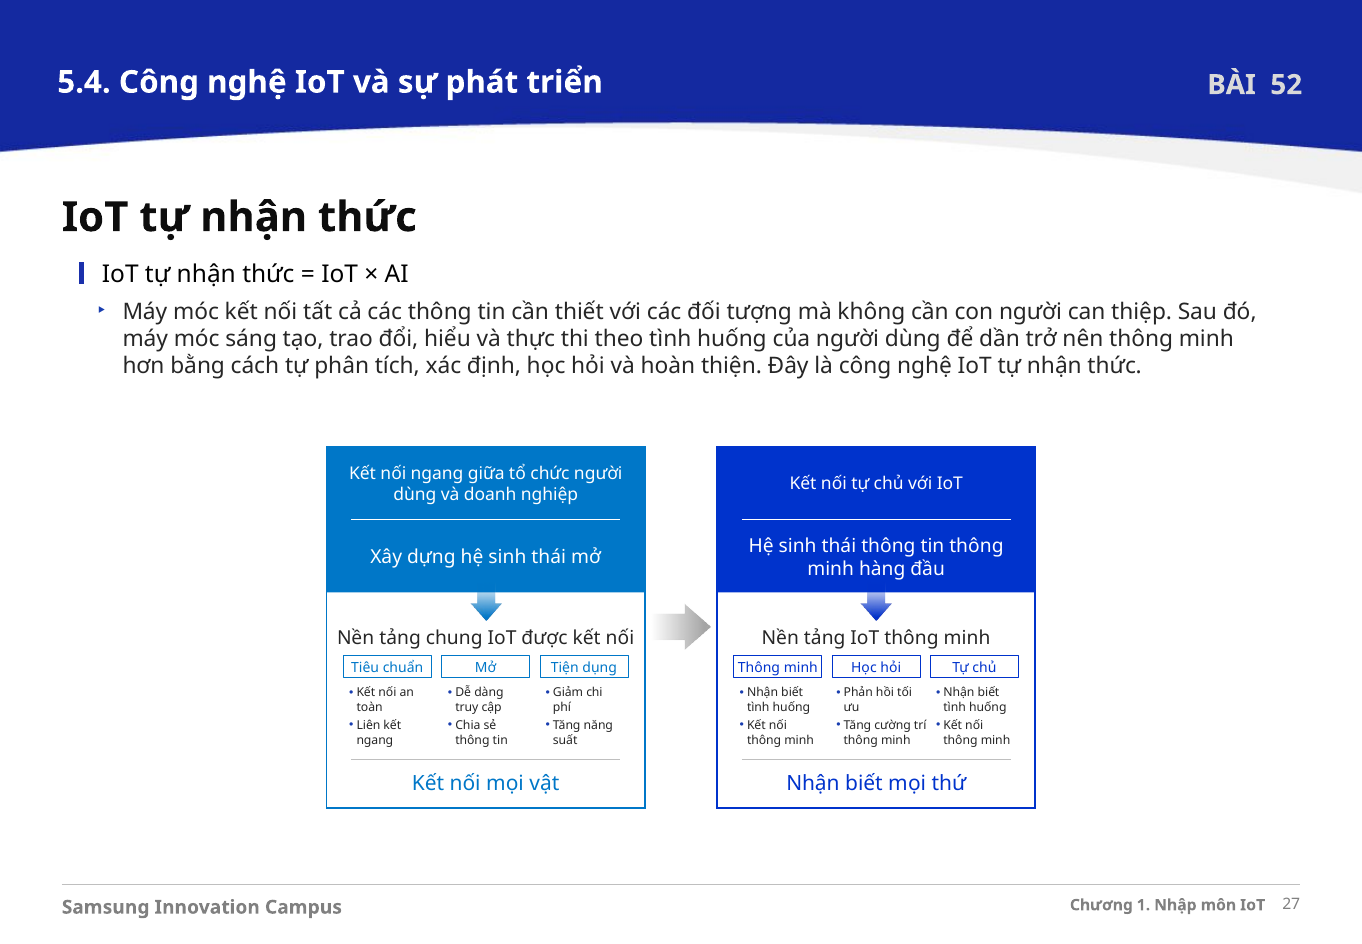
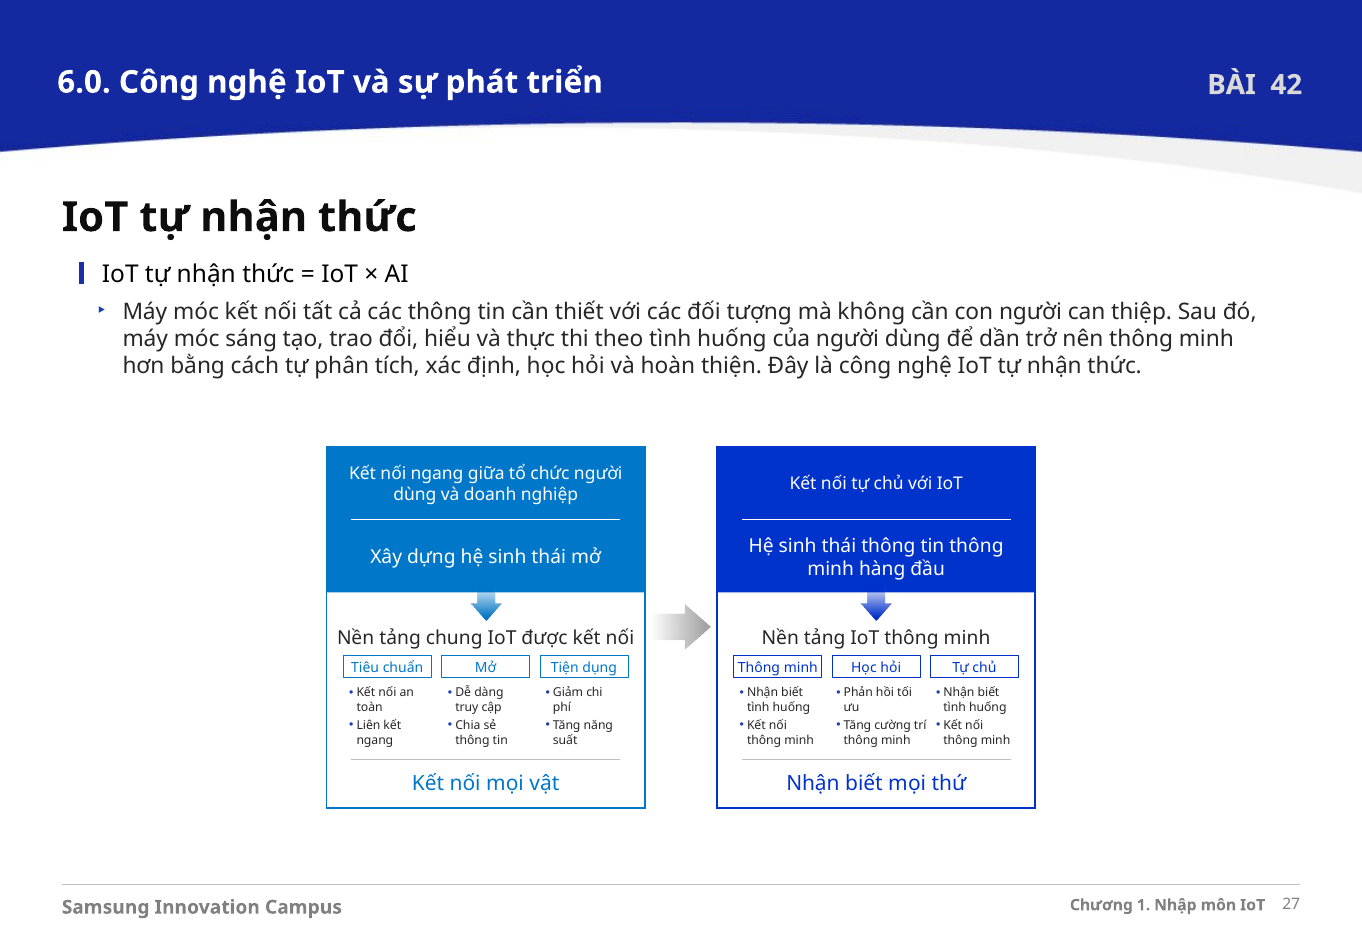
5.4: 5.4 -> 6.0
52: 52 -> 42
